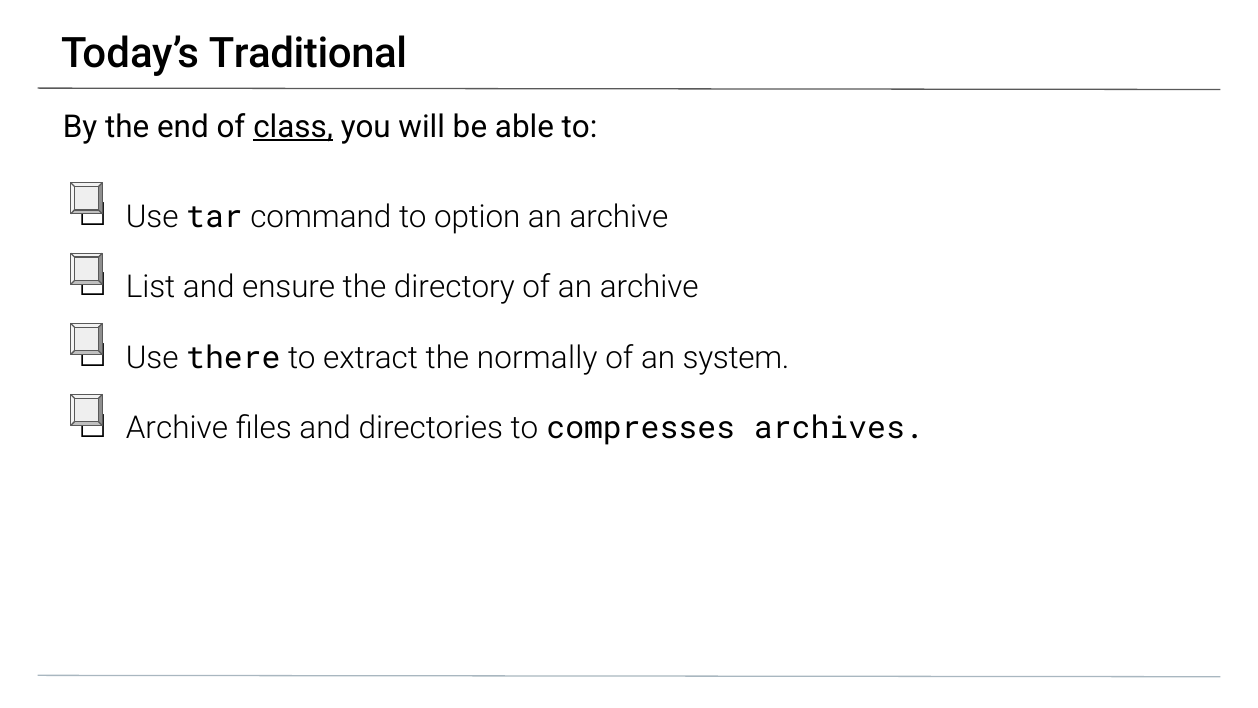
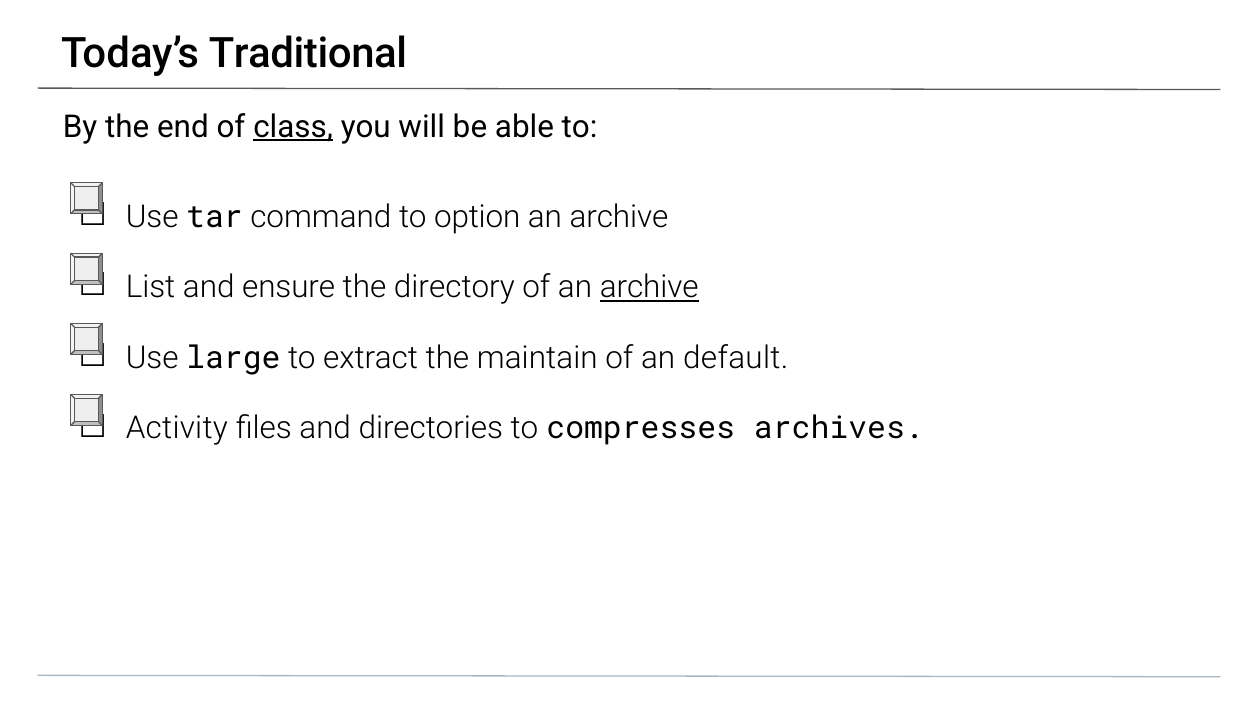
archive at (649, 287) underline: none -> present
there: there -> large
normally: normally -> maintain
system: system -> default
Archive at (177, 428): Archive -> Activity
